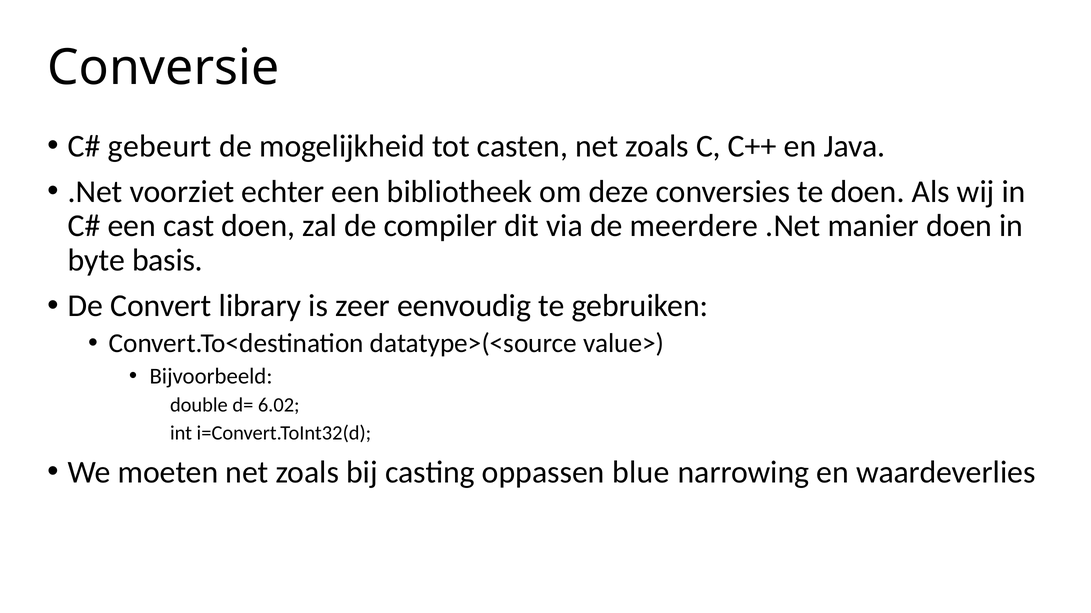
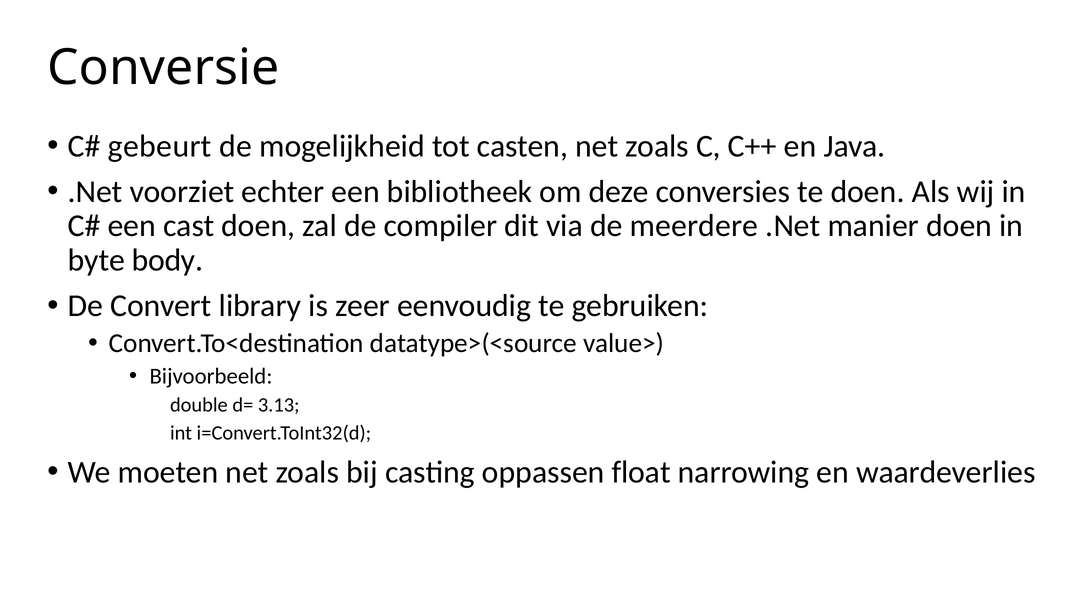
basis: basis -> body
6.02: 6.02 -> 3.13
blue: blue -> float
